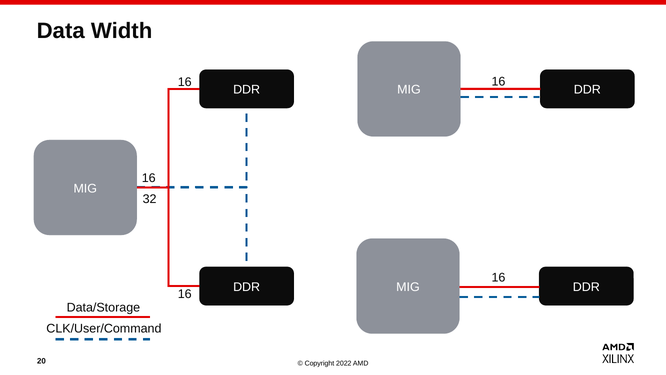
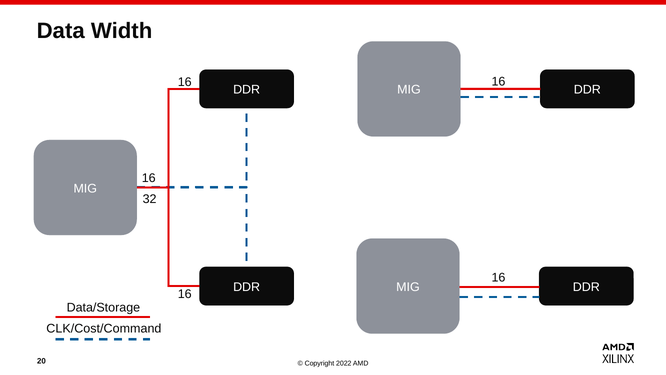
CLK/User/Command: CLK/User/Command -> CLK/Cost/Command
